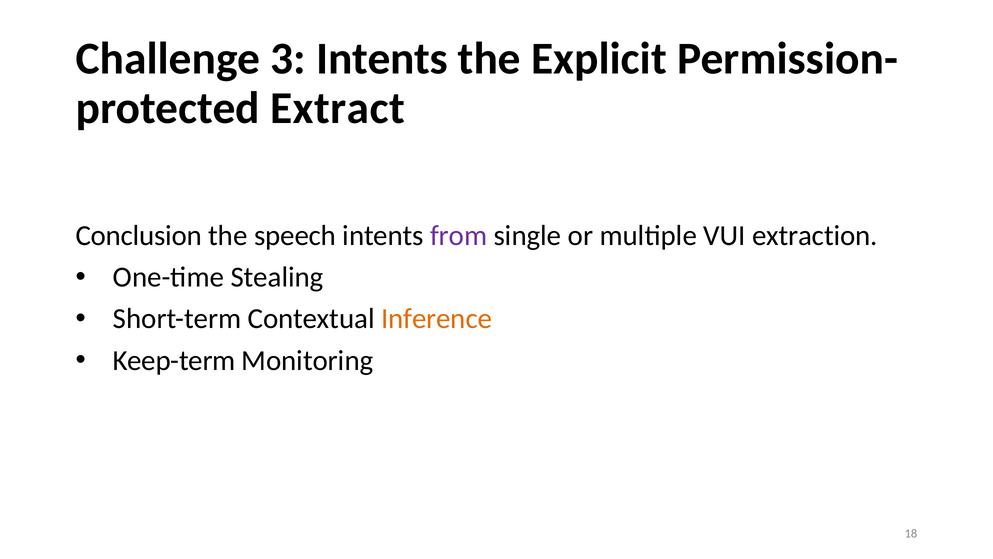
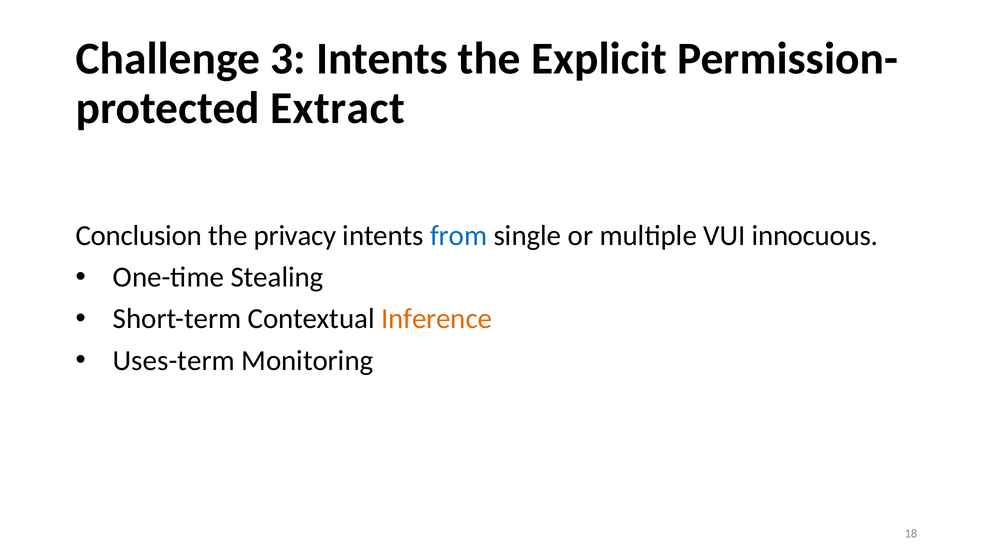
speech: speech -> privacy
from colour: purple -> blue
extraction: extraction -> innocuous
Keep-term: Keep-term -> Uses-term
